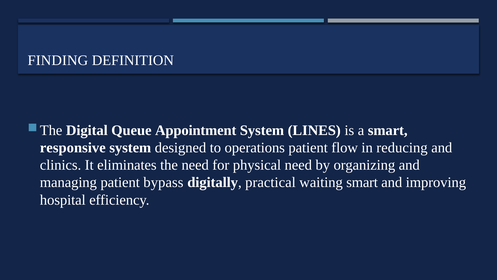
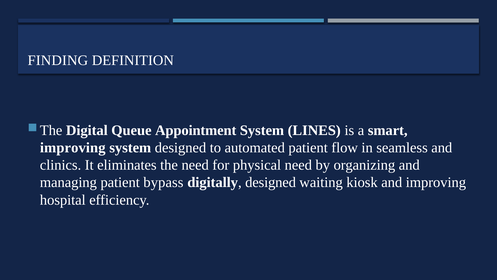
responsive at (73, 147): responsive -> improving
operations: operations -> automated
reducing: reducing -> seamless
digitally practical: practical -> designed
waiting smart: smart -> kiosk
